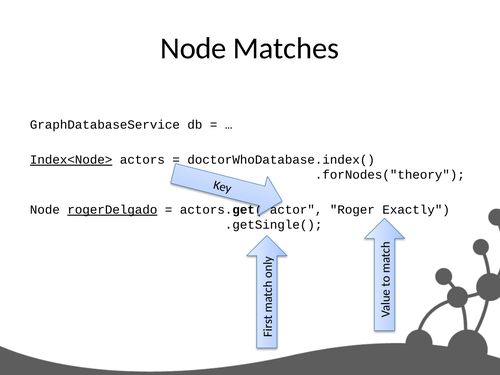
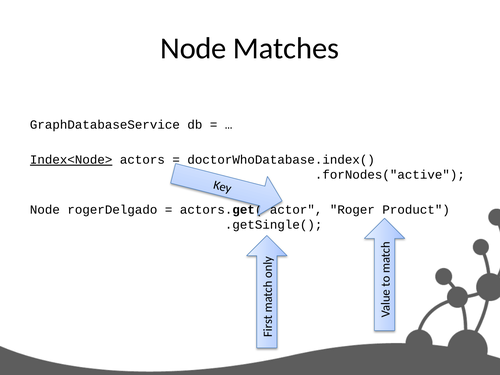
.forNodes("theory: .forNodes("theory -> .forNodes("active
rogerDelgado underline: present -> none
Exactly: Exactly -> Product
